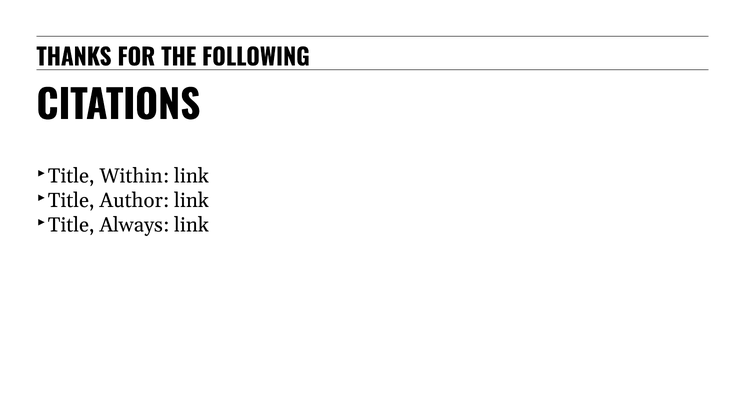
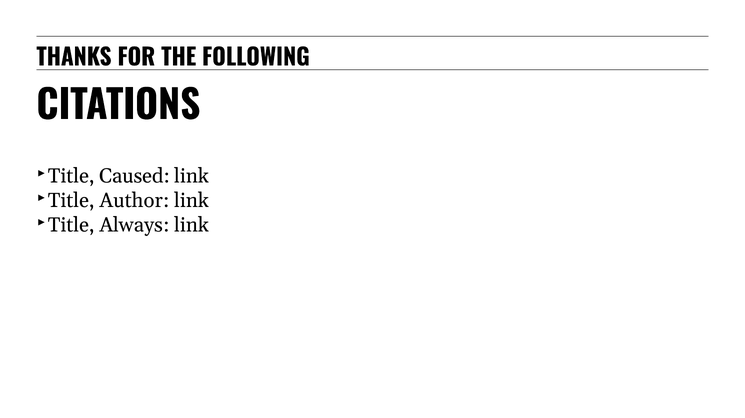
Within: Within -> Caused
